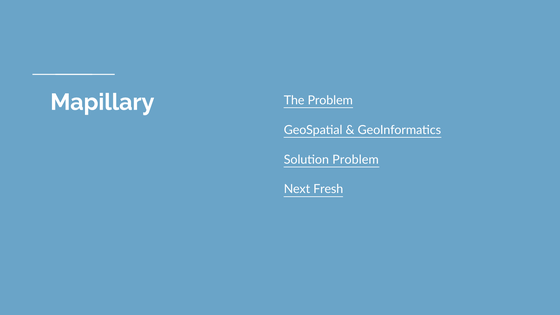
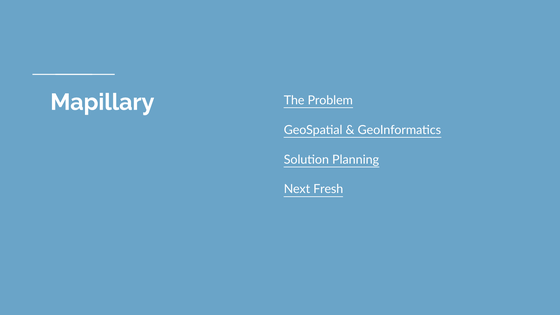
Solution Problem: Problem -> Planning
